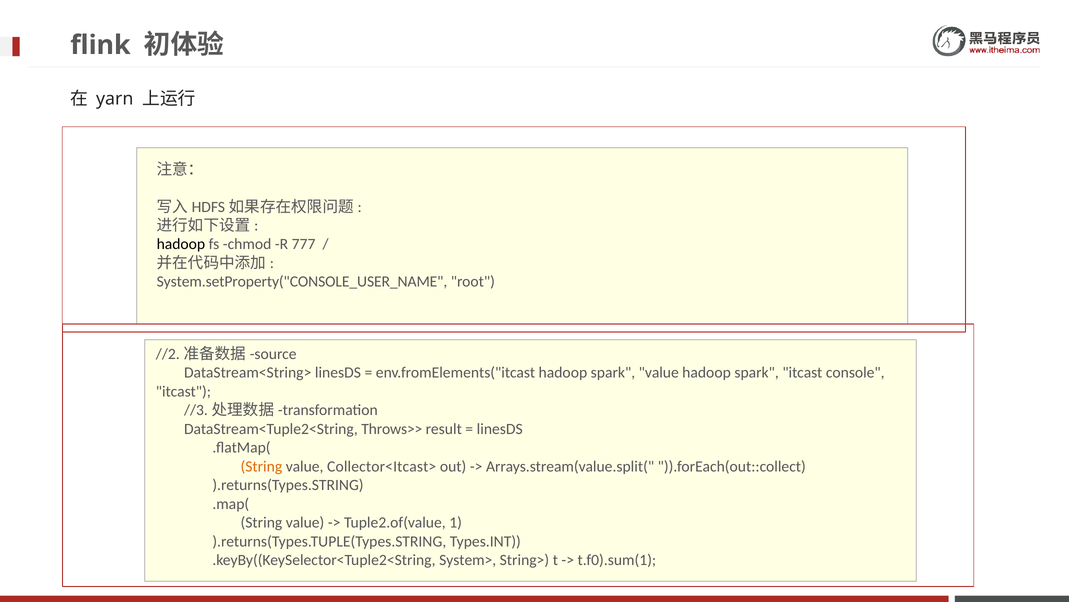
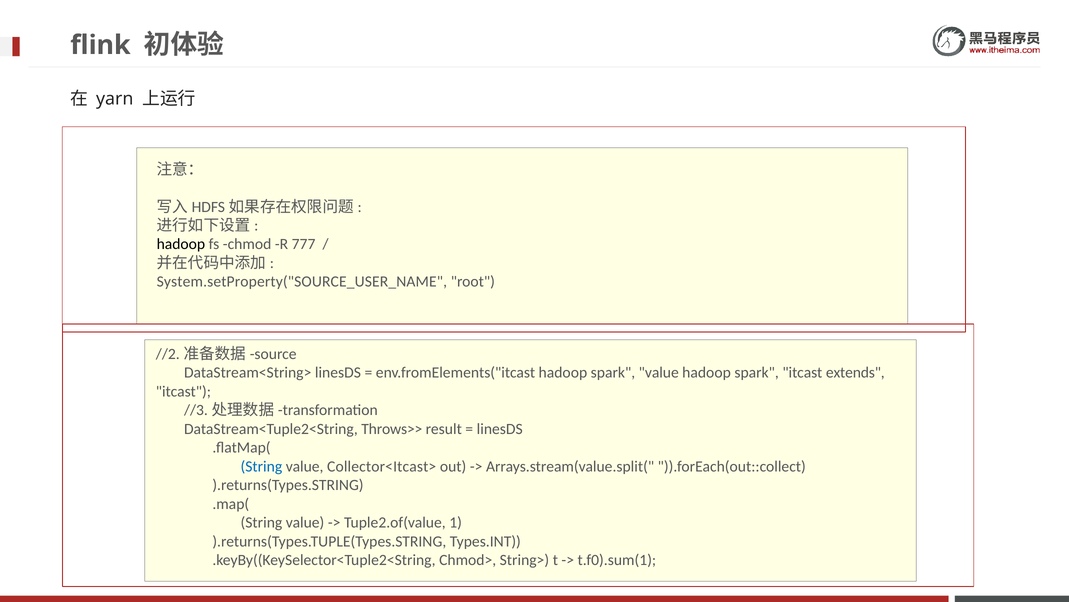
System.setProperty("CONSOLE_USER_NAME: System.setProperty("CONSOLE_USER_NAME -> System.setProperty("SOURCE_USER_NAME
console: console -> extends
String at (261, 466) colour: orange -> blue
System>: System> -> Chmod>
